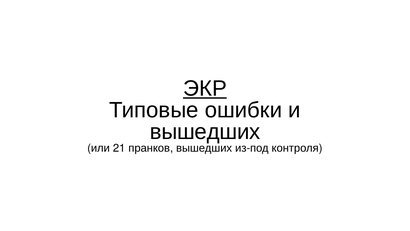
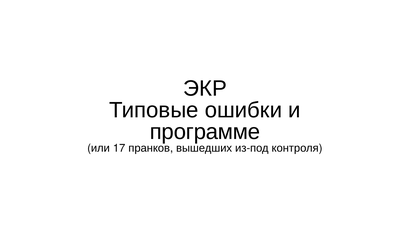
ЭКР underline: present -> none
вышедших at (205, 131): вышедших -> программе
21: 21 -> 17
